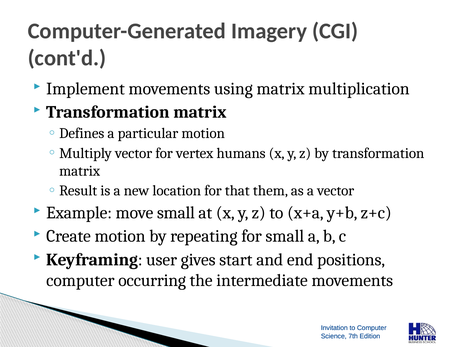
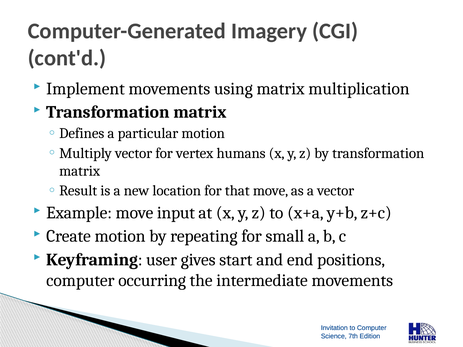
that them: them -> move
move small: small -> input
